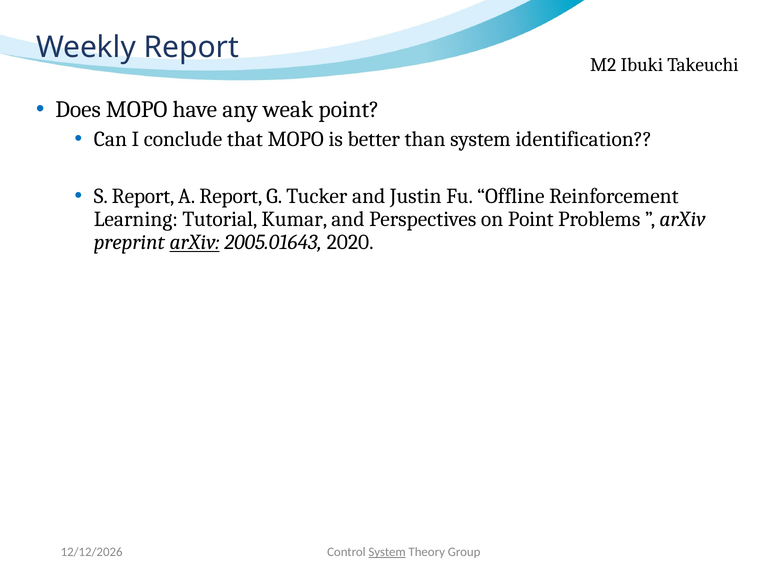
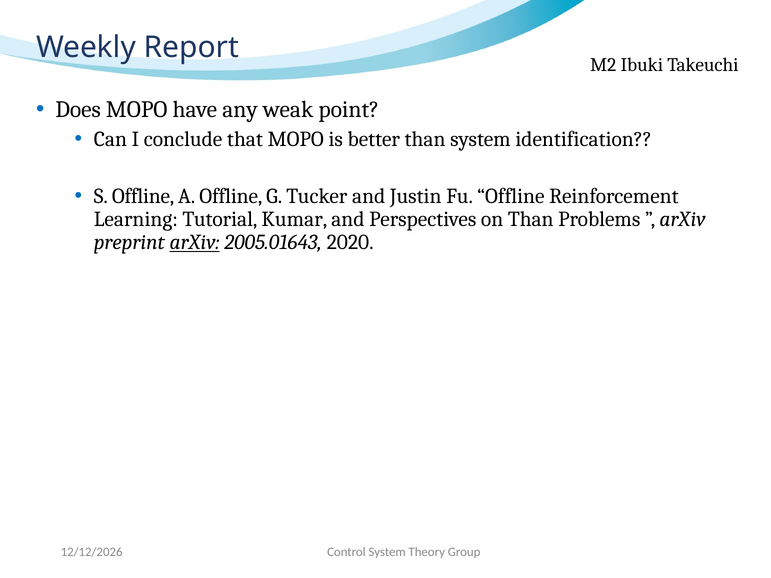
S Report: Report -> Offline
A Report: Report -> Offline
on Point: Point -> Than
System at (387, 552) underline: present -> none
